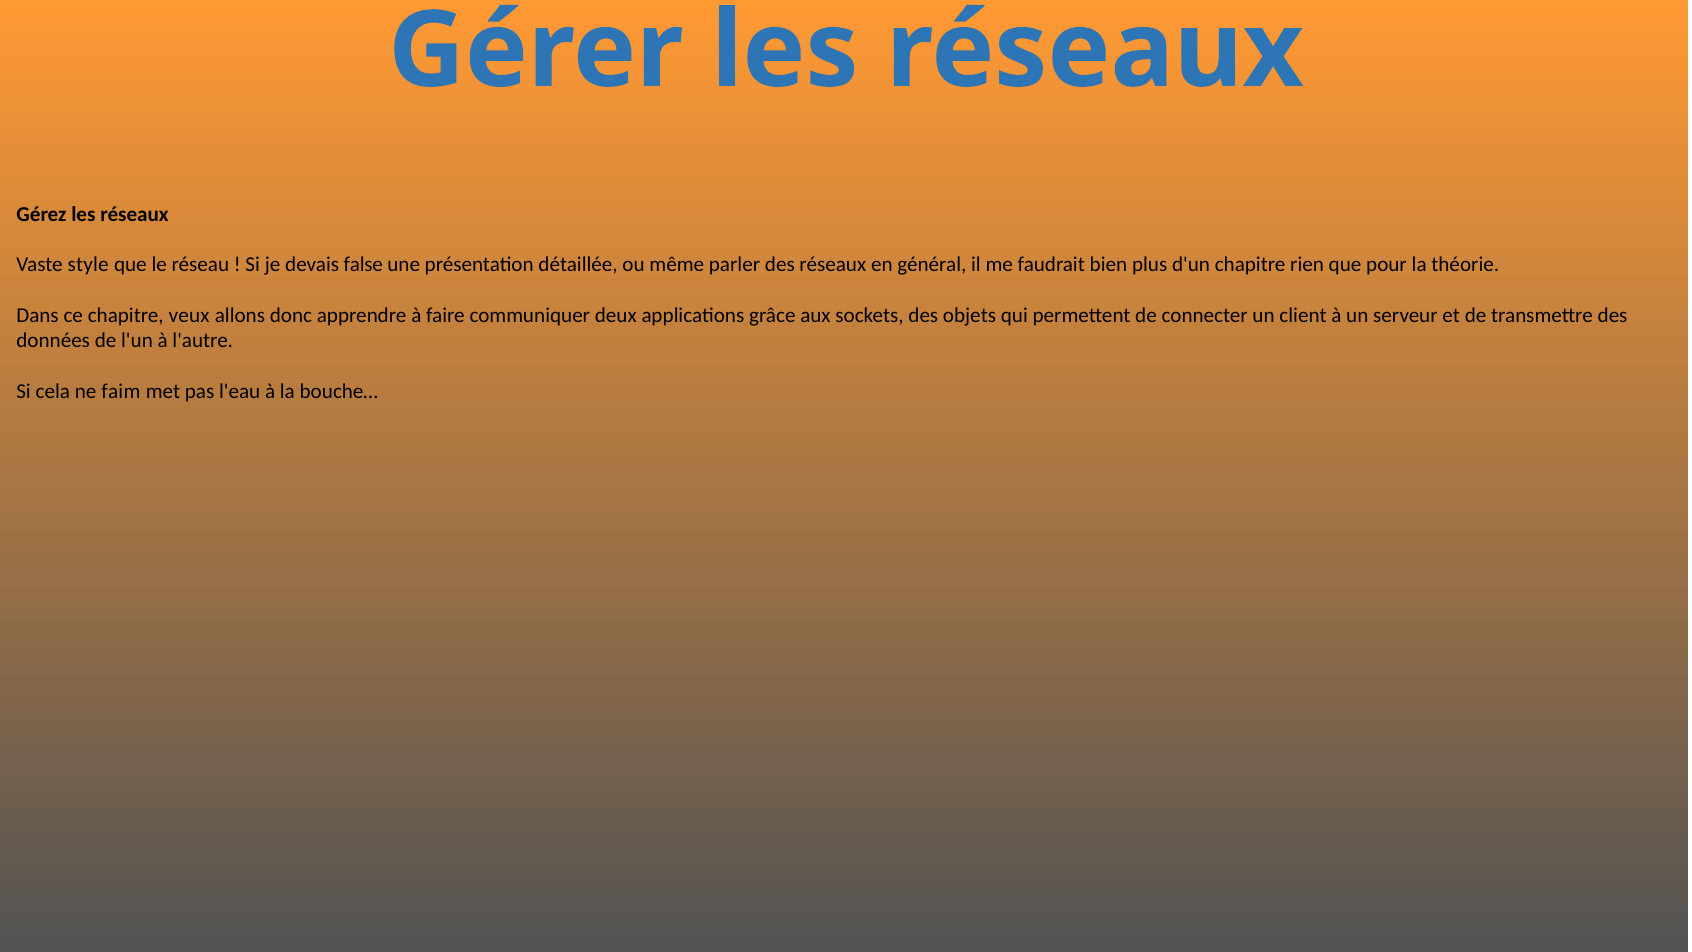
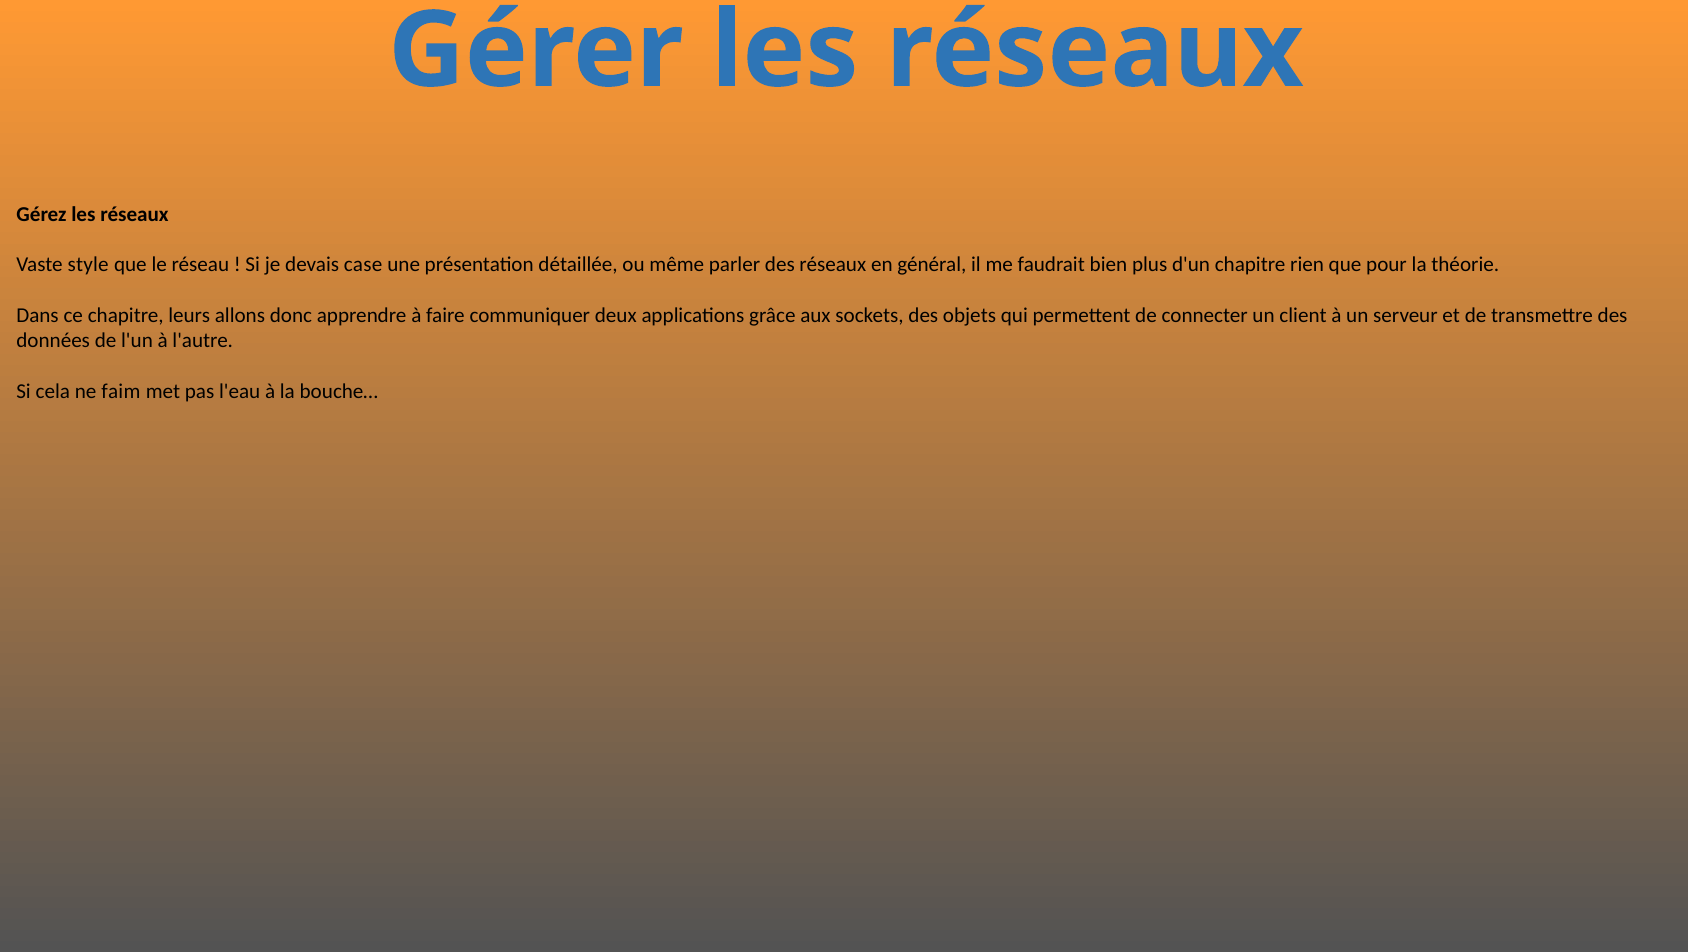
false: false -> case
veux: veux -> leurs
